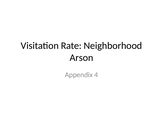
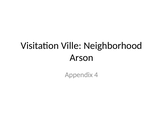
Rate: Rate -> Ville
